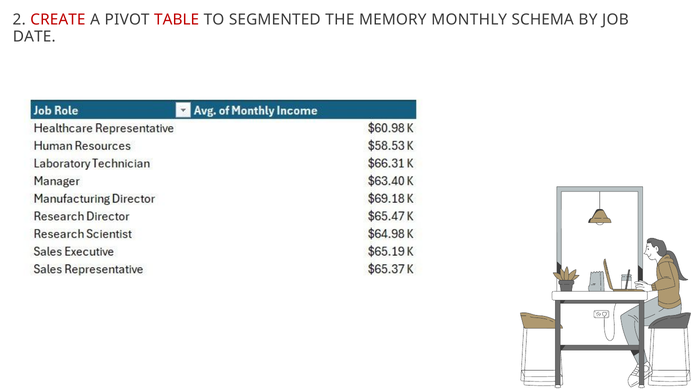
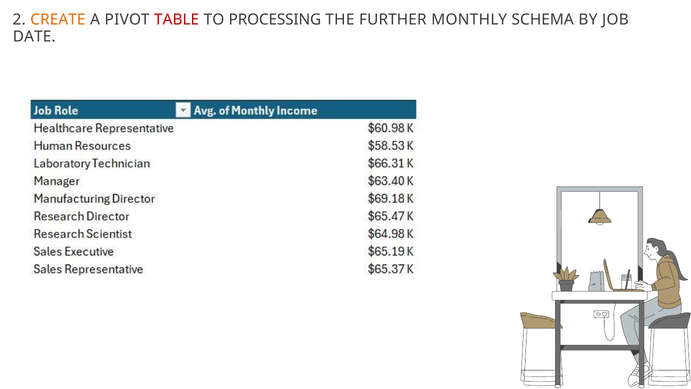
CREATE colour: red -> orange
SEGMENTED: SEGMENTED -> PROCESSING
MEMORY: MEMORY -> FURTHER
